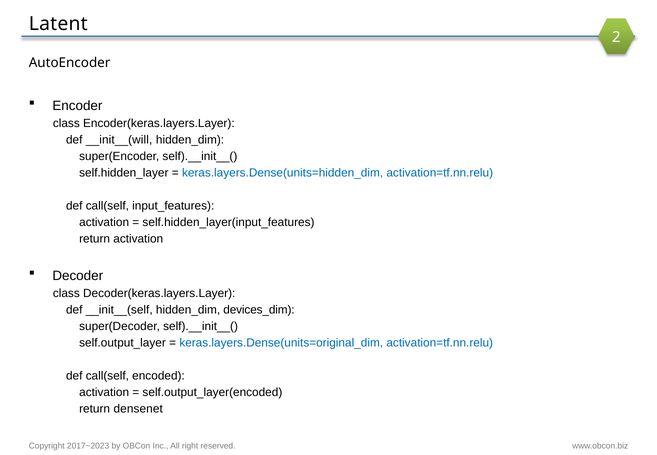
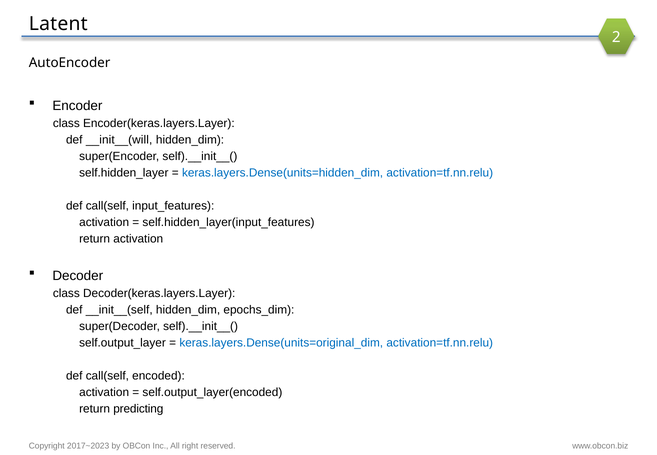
devices_dim: devices_dim -> epochs_dim
densenet: densenet -> predicting
